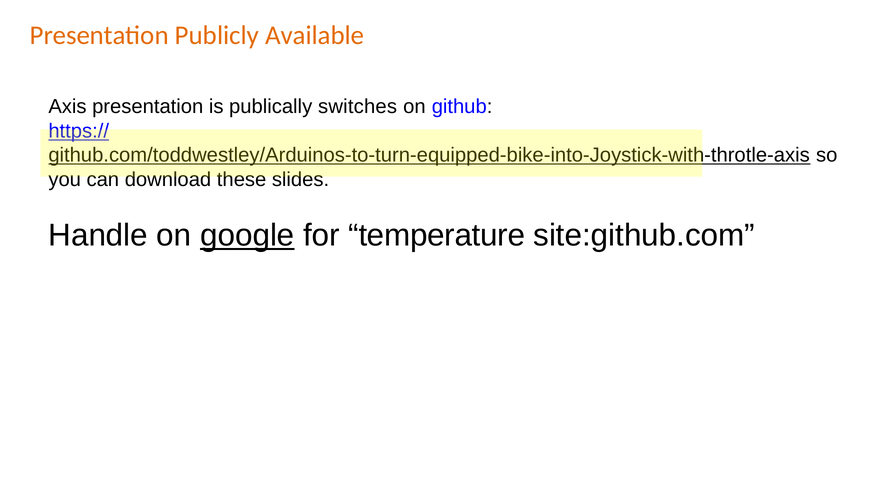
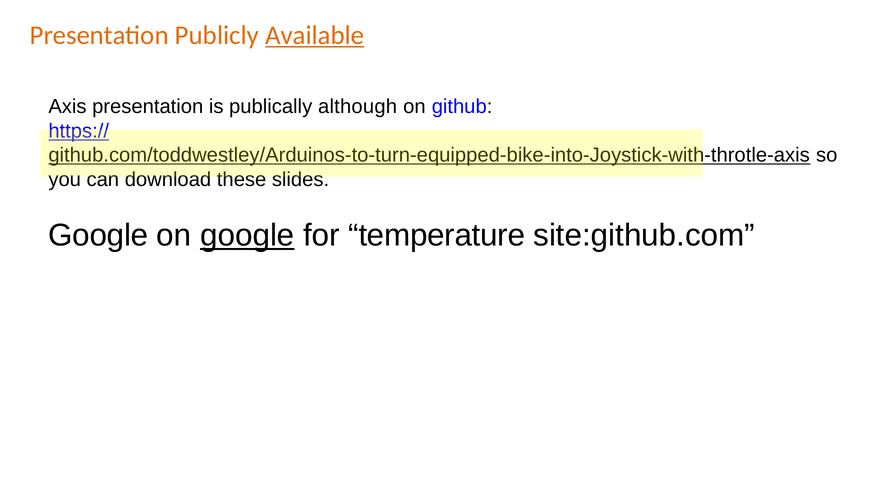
Available underline: none -> present
switches: switches -> although
Handle at (98, 235): Handle -> Google
